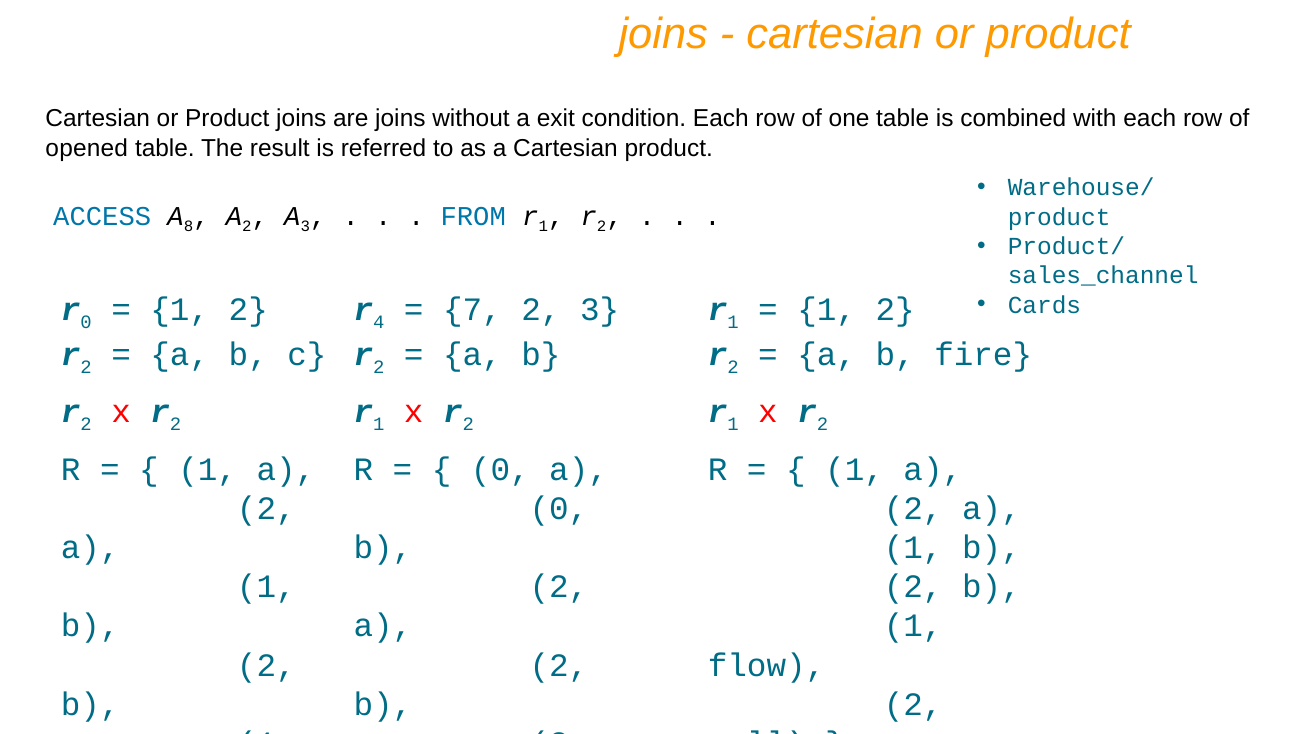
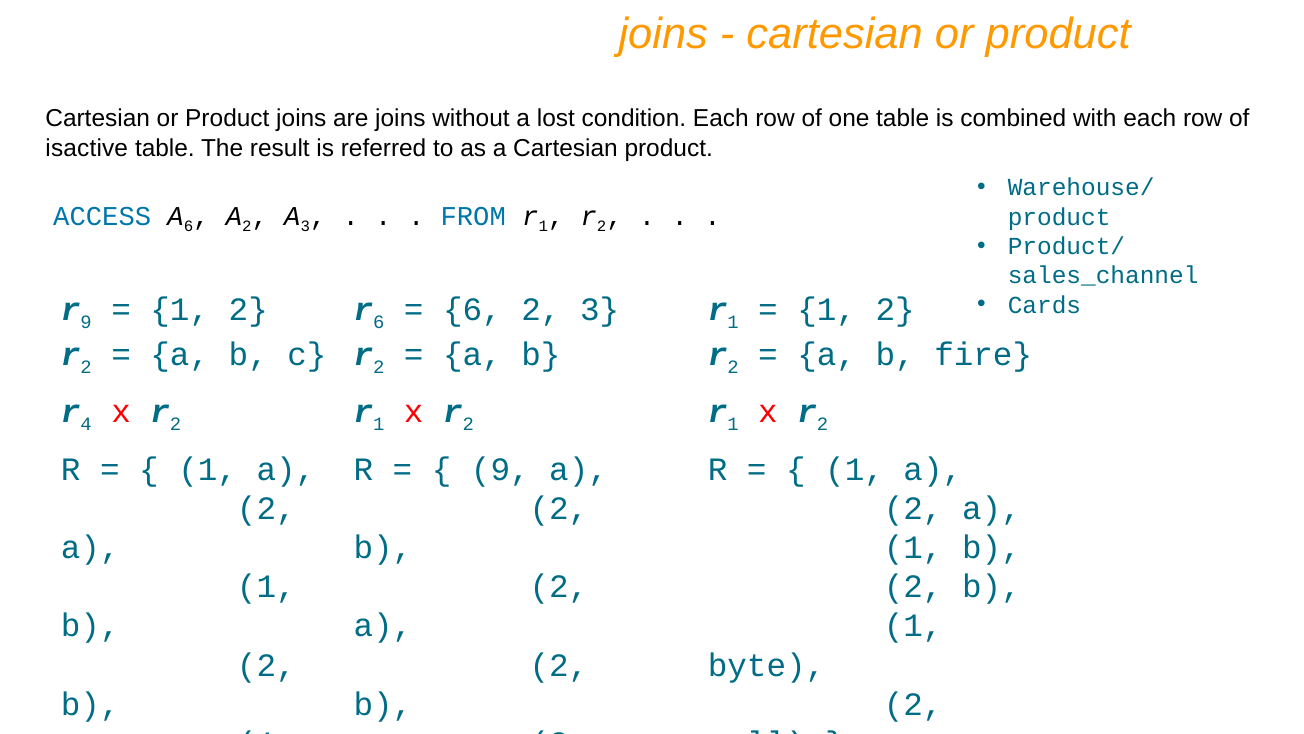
exit: exit -> lost
opened: opened -> isactive
A 8: 8 -> 6
r 0: 0 -> 9
r 4: 4 -> 6
7 at (472, 310): 7 -> 6
2 at (86, 424): 2 -> 4
0 at (500, 469): 0 -> 9
0 at (559, 508): 0 -> 2
flow: flow -> byte
